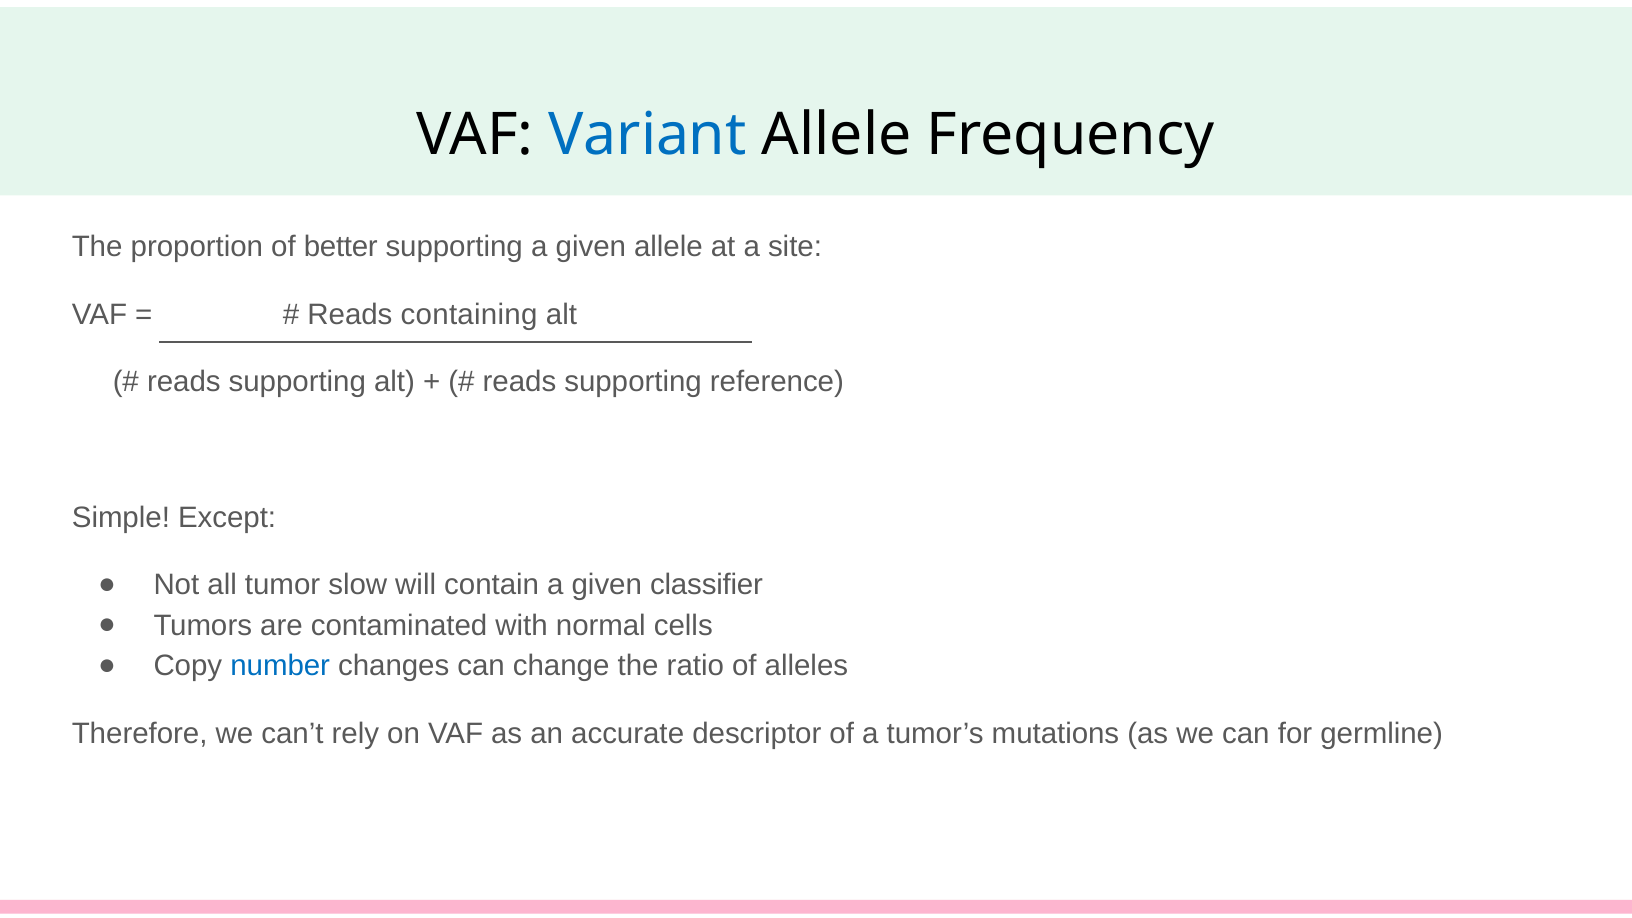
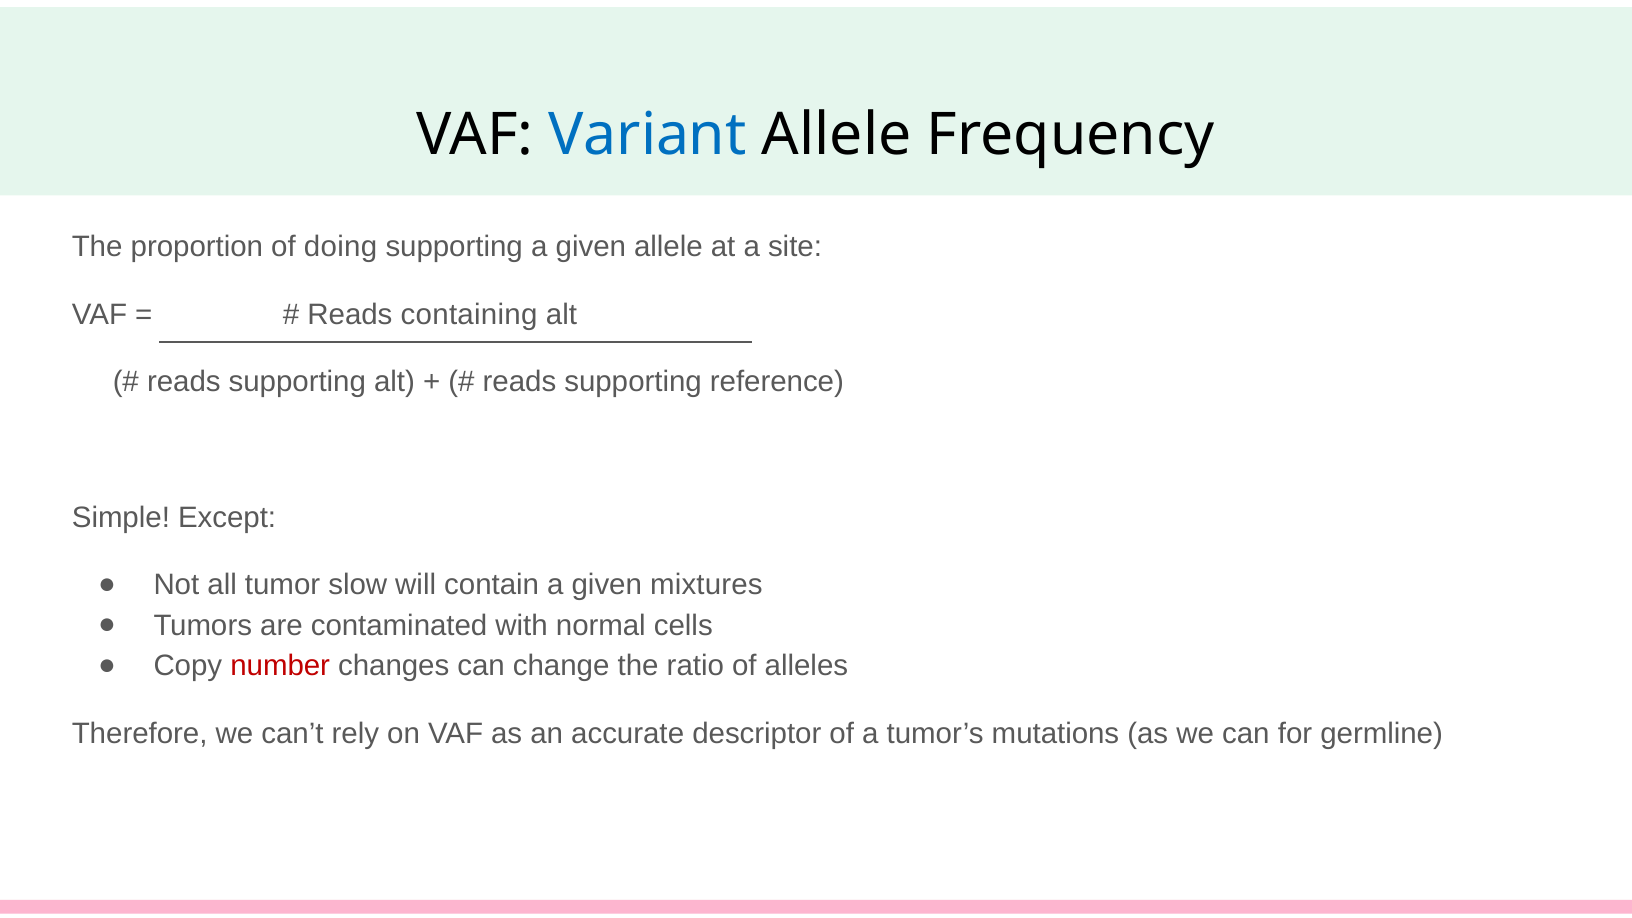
better: better -> doing
classifier: classifier -> mixtures
number colour: blue -> red
